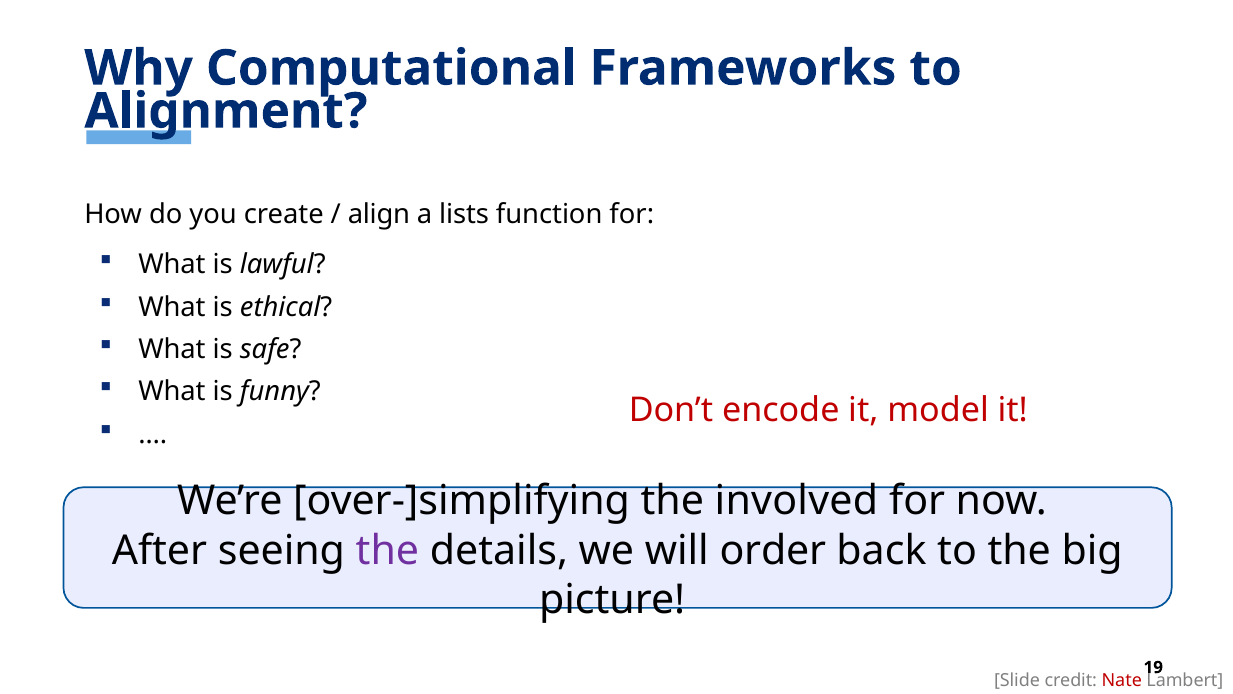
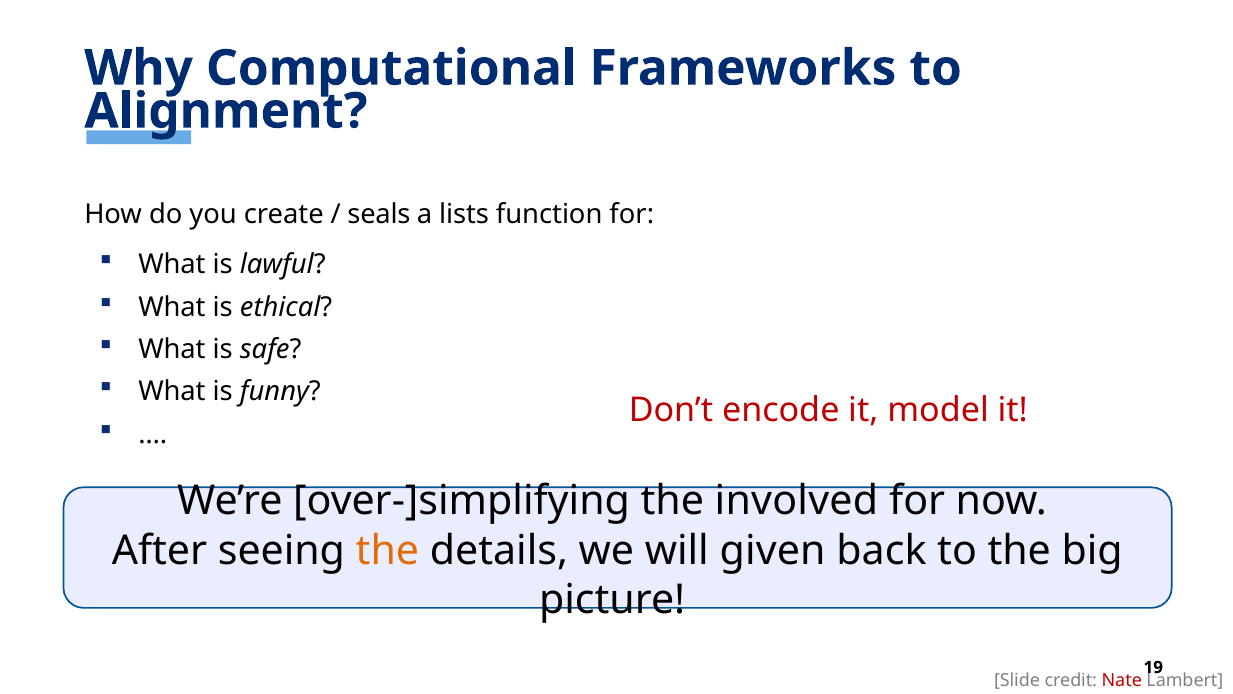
align: align -> seals
the at (387, 550) colour: purple -> orange
order: order -> given
